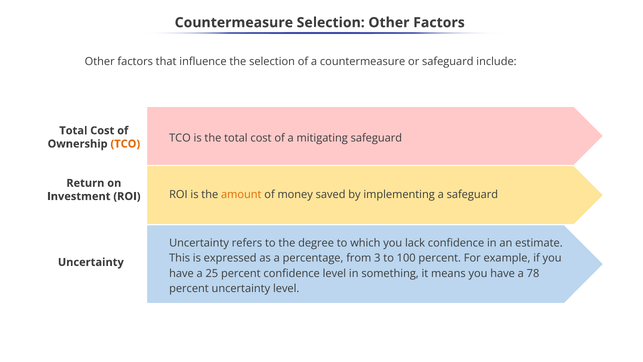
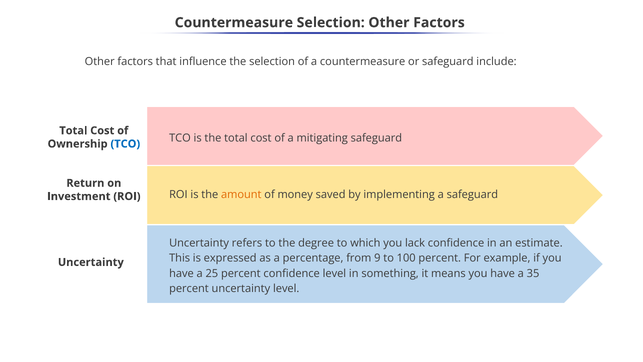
TCO at (125, 144) colour: orange -> blue
3: 3 -> 9
78: 78 -> 35
